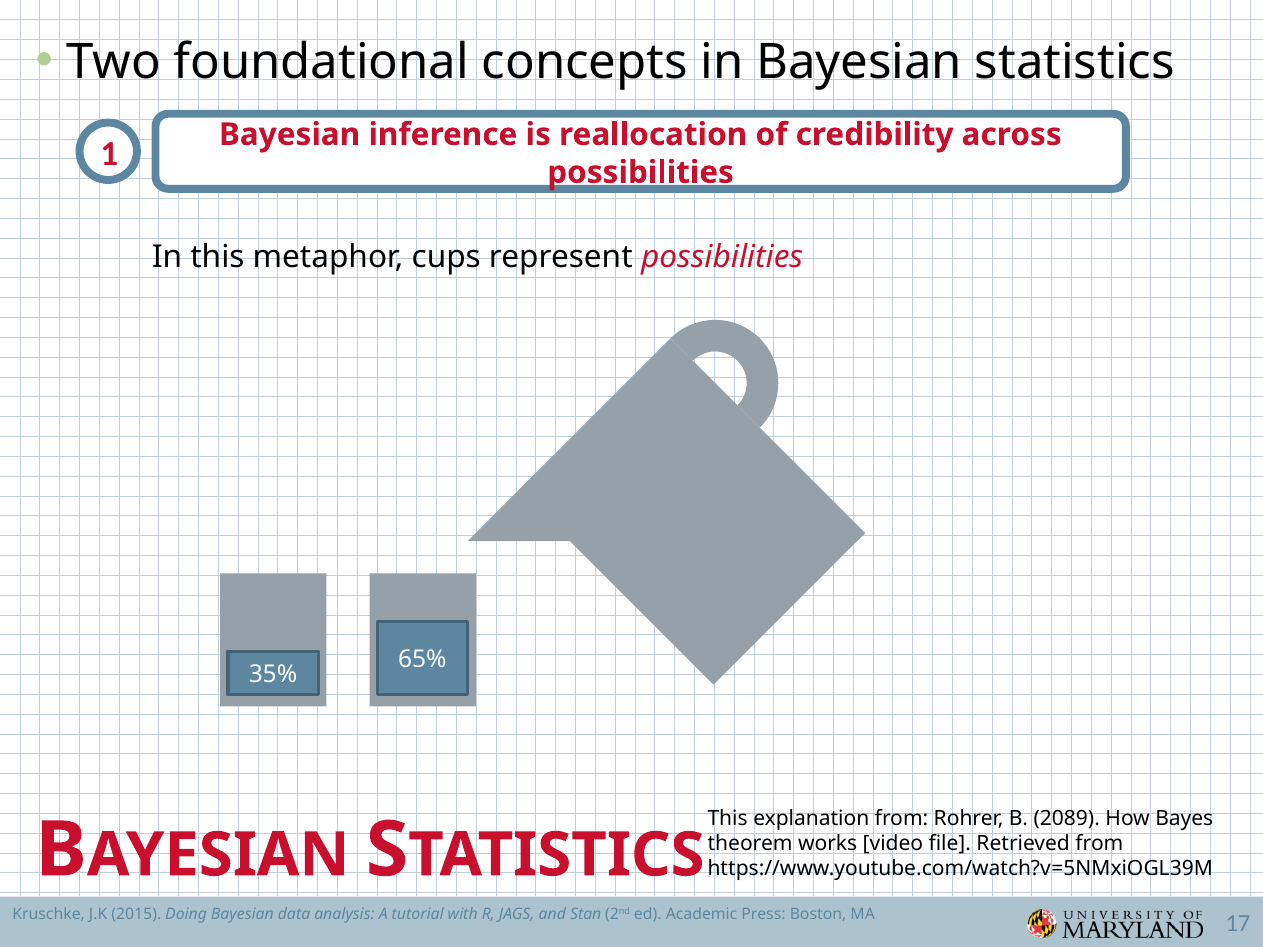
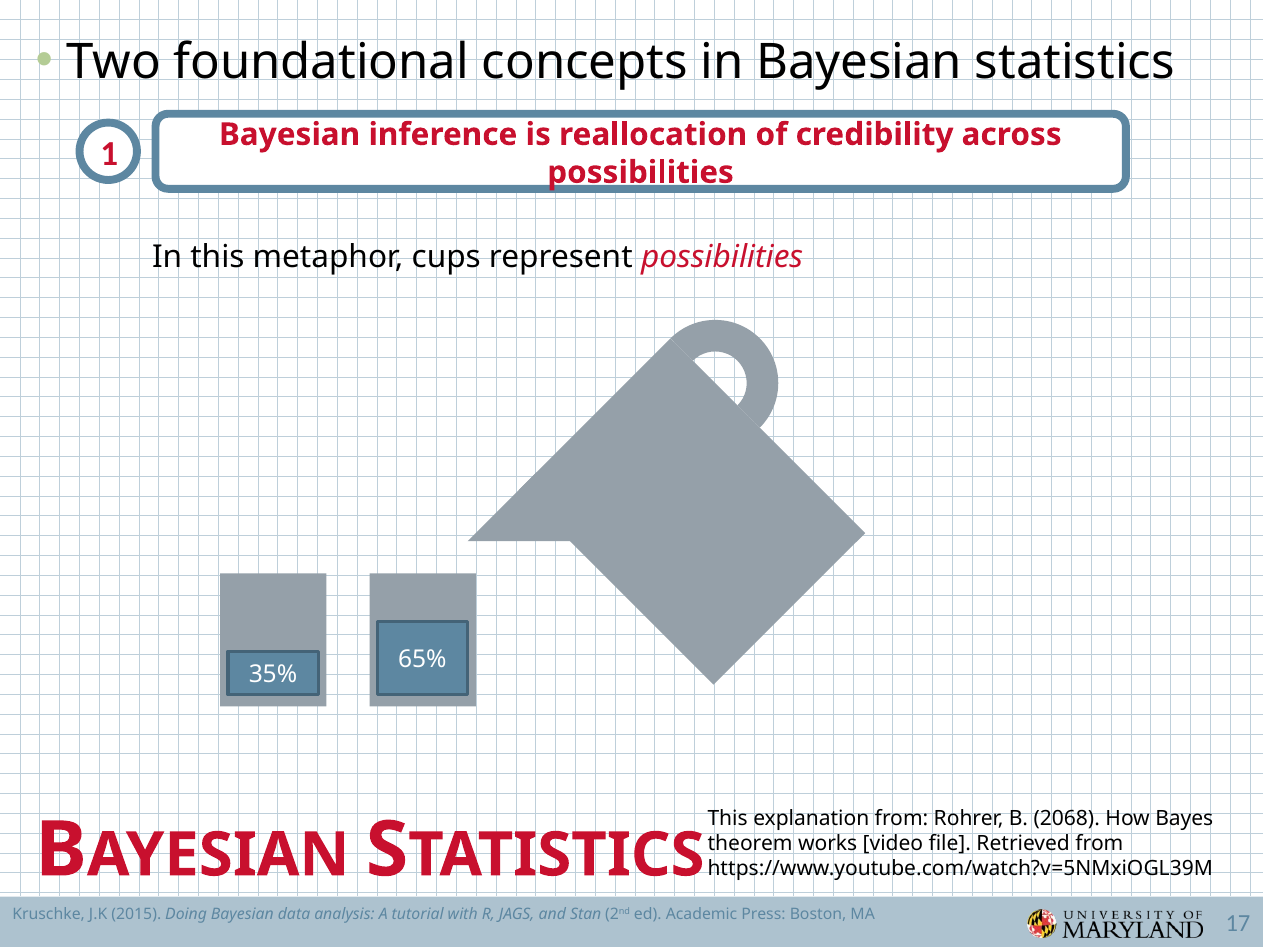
2089: 2089 -> 2068
